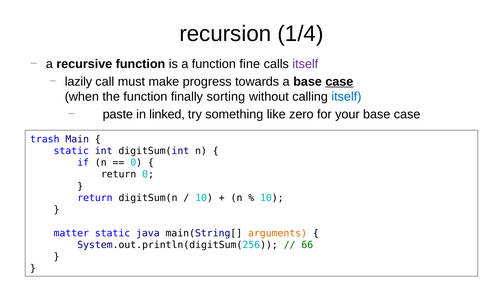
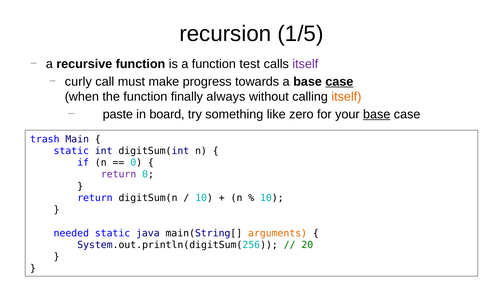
1/4: 1/4 -> 1/5
fine: fine -> test
lazily: lazily -> curly
sorting: sorting -> always
itself at (346, 97) colour: blue -> orange
linked: linked -> board
base at (377, 114) underline: none -> present
return at (119, 174) colour: black -> purple
matter: matter -> needed
66: 66 -> 20
